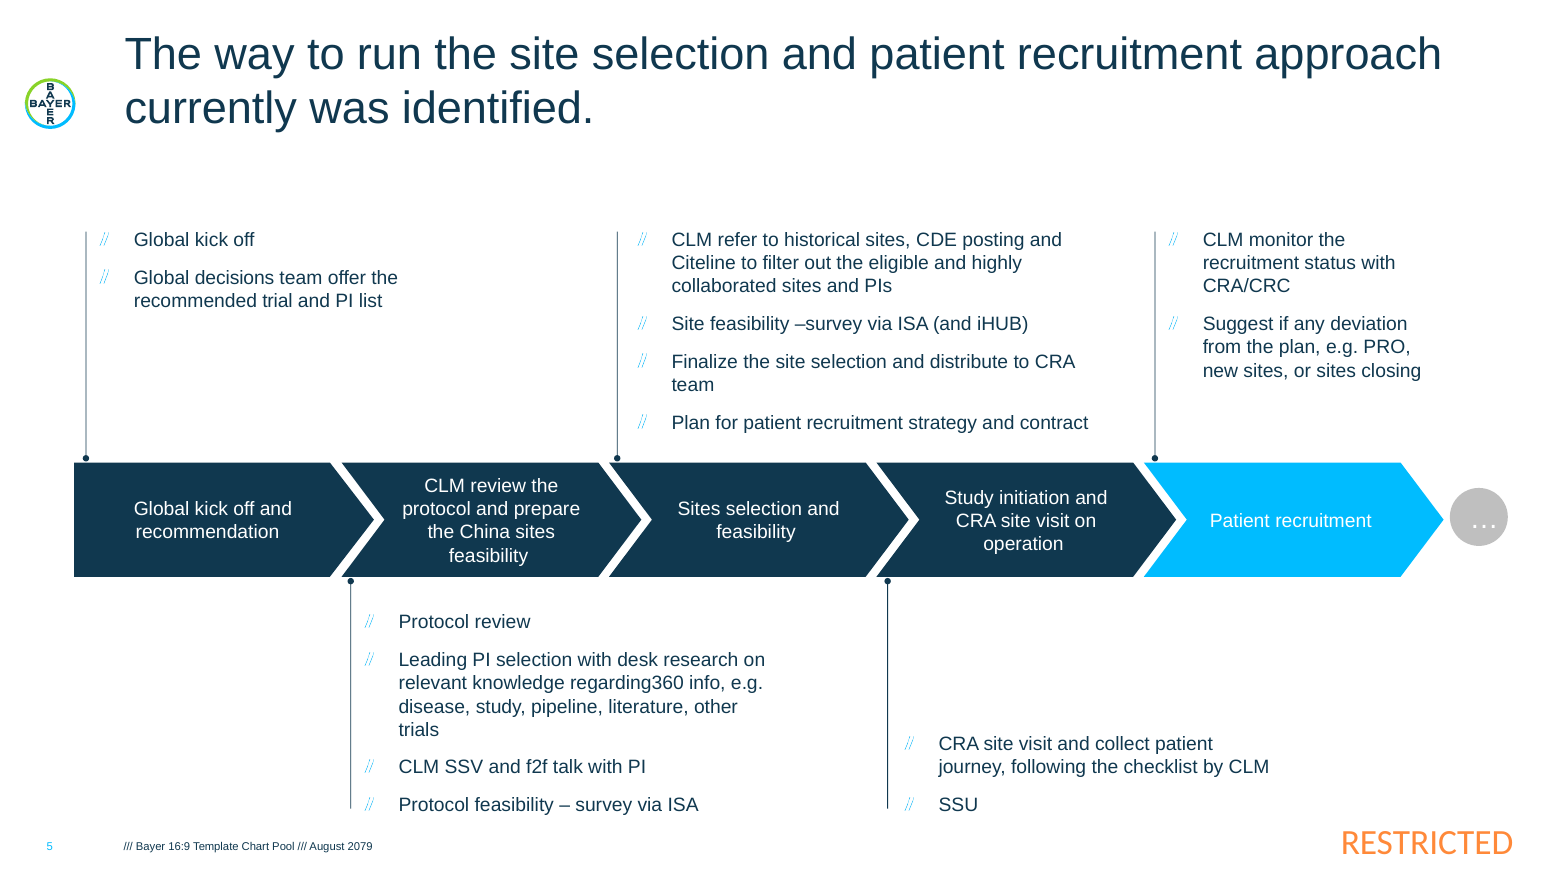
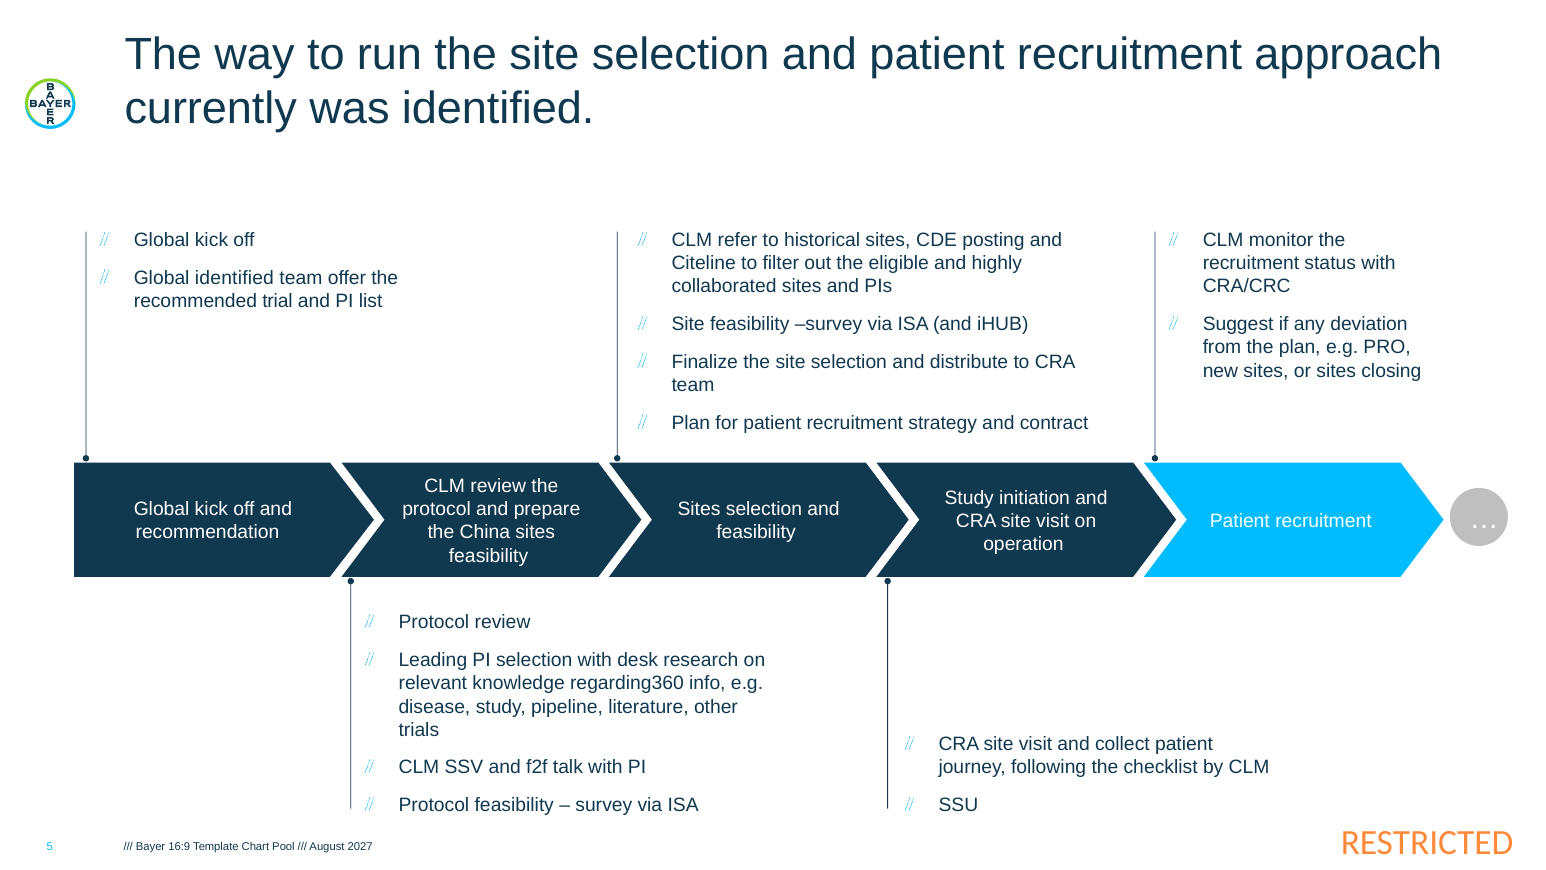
Global decisions: decisions -> identified
2079: 2079 -> 2027
